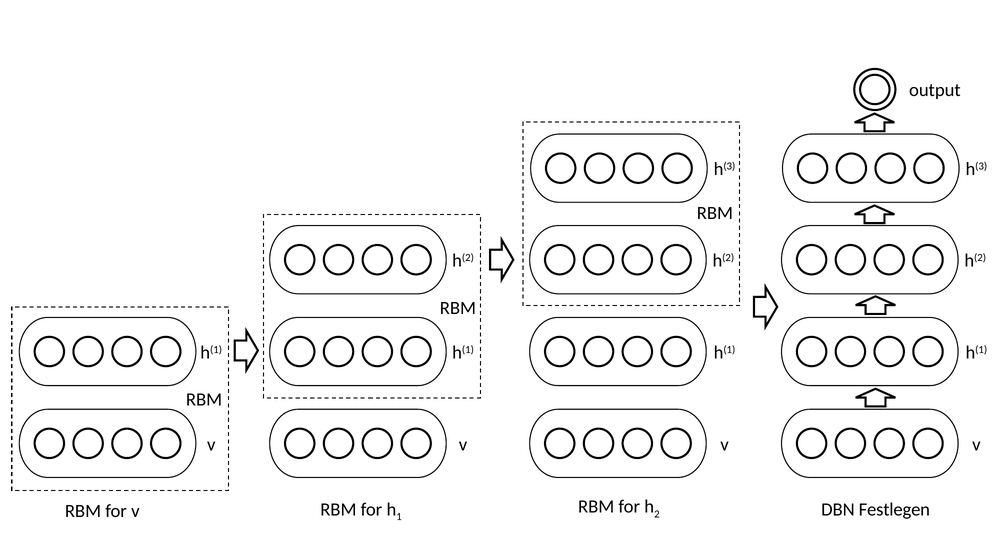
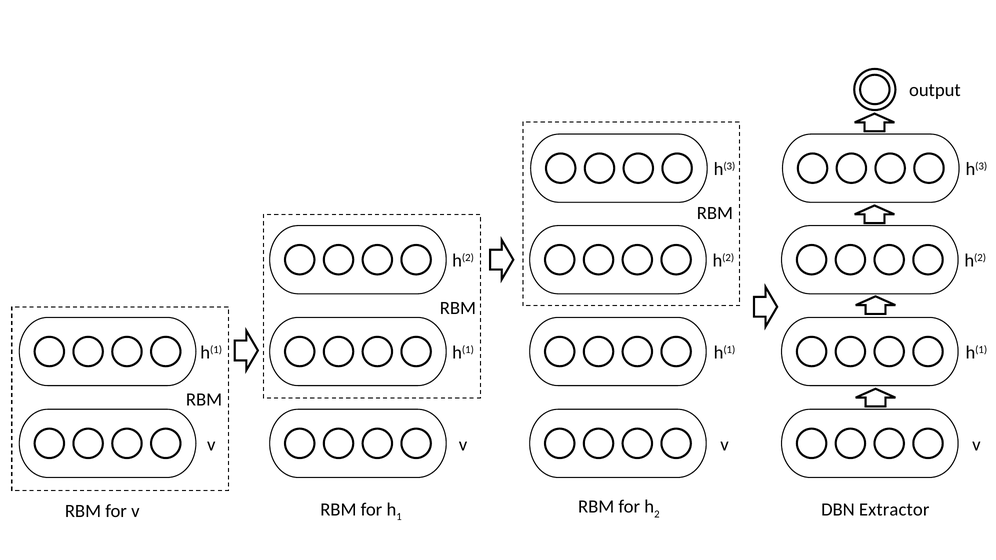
Festlegen: Festlegen -> Extractor
